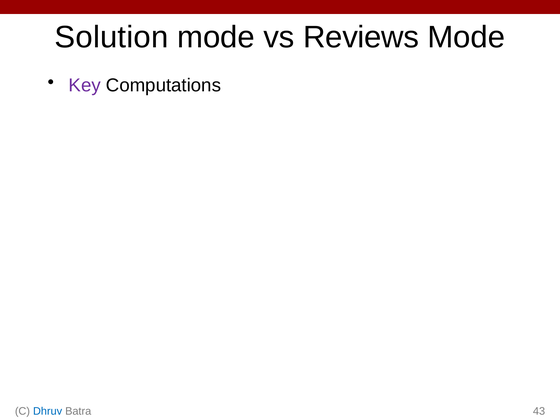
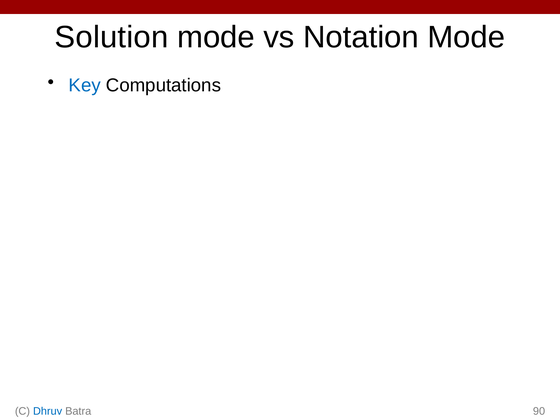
Reviews: Reviews -> Notation
Key colour: purple -> blue
43: 43 -> 90
